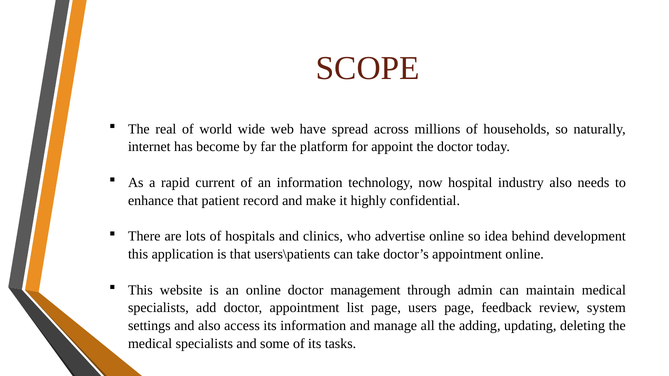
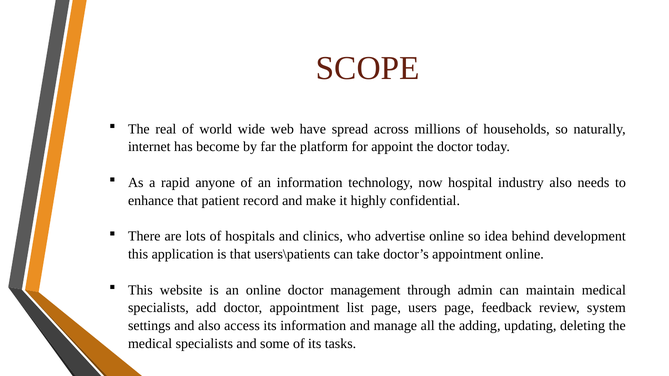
current: current -> anyone
